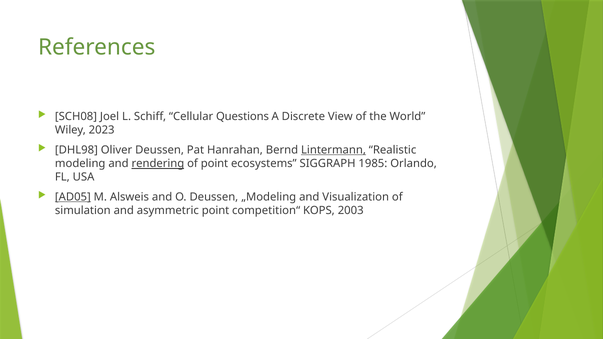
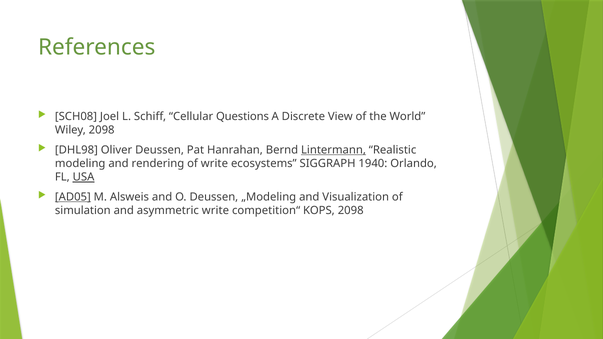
Wiley 2023: 2023 -> 2098
rendering underline: present -> none
of point: point -> write
1985: 1985 -> 1940
USA underline: none -> present
asymmetric point: point -> write
KOPS 2003: 2003 -> 2098
